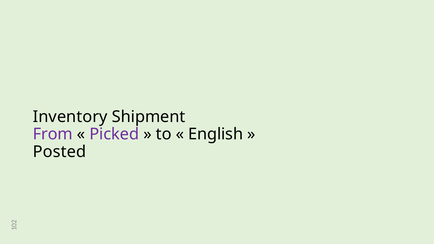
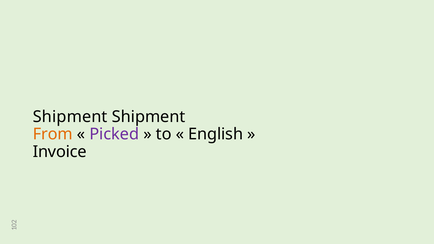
Inventory at (70, 117): Inventory -> Shipment
From colour: purple -> orange
Posted: Posted -> Invoice
